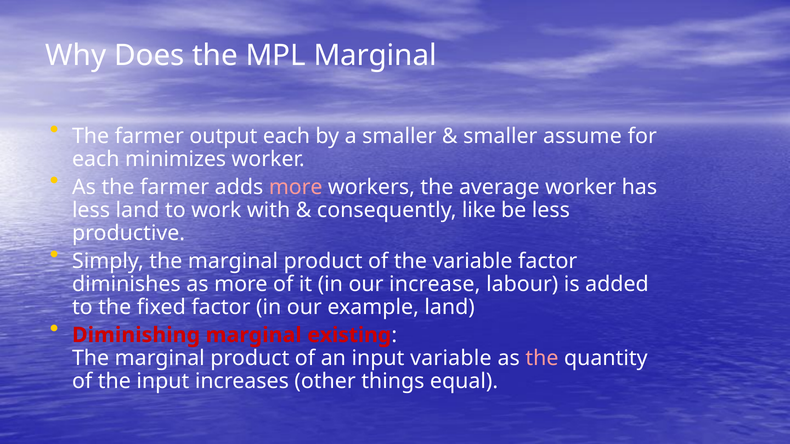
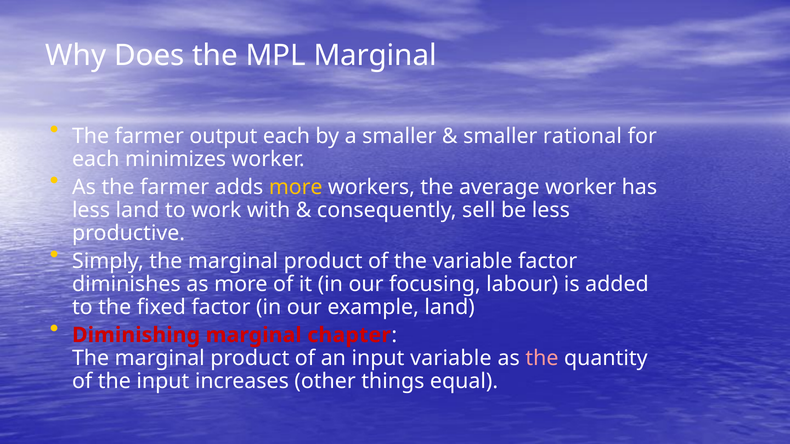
assume: assume -> rational
more at (296, 187) colour: pink -> yellow
like: like -> sell
increase: increase -> focusing
existing: existing -> chapter
